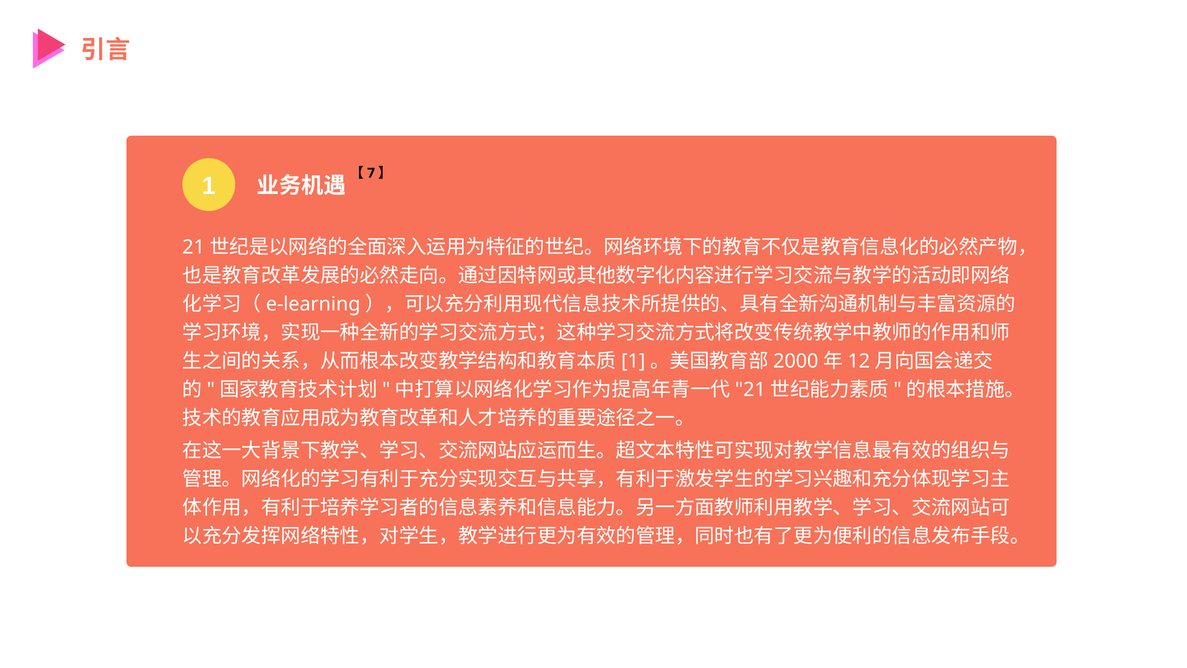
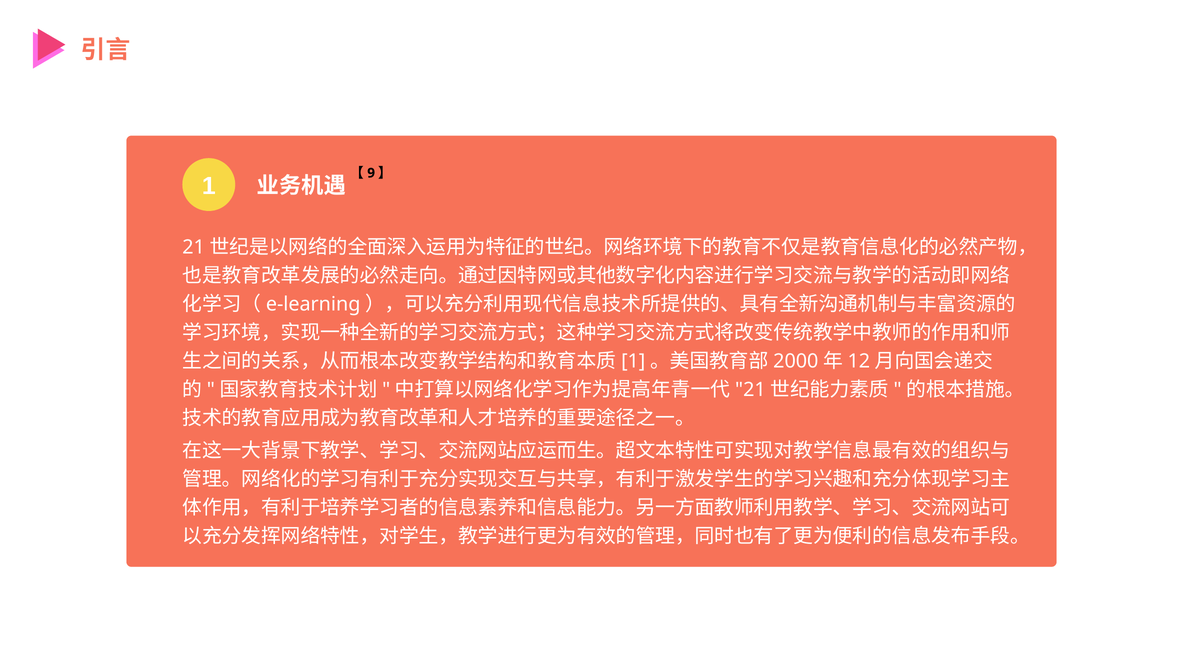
7: 7 -> 9
